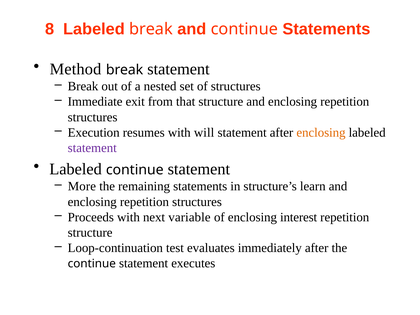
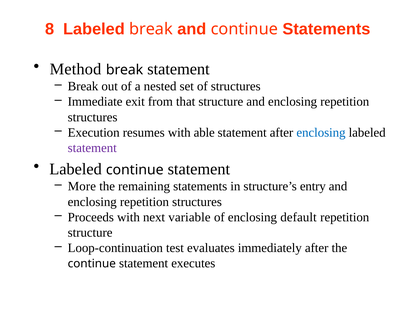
will: will -> able
enclosing at (321, 132) colour: orange -> blue
learn: learn -> entry
interest: interest -> default
